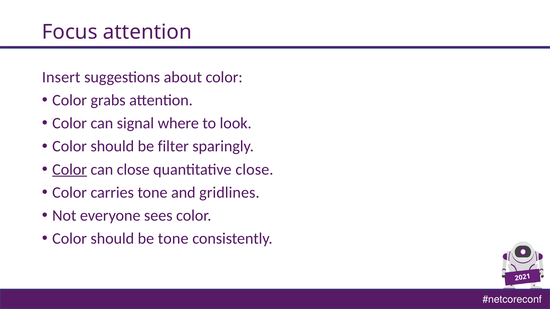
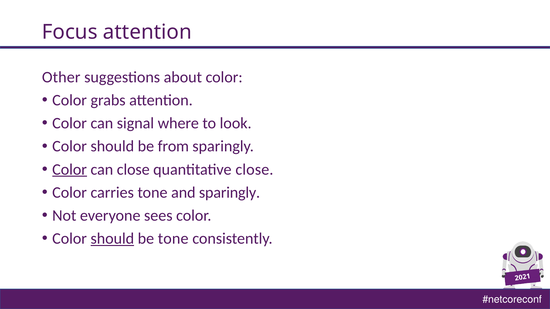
Insert: Insert -> Other
filter: filter -> from
and gridlines: gridlines -> sparingly
should at (112, 239) underline: none -> present
